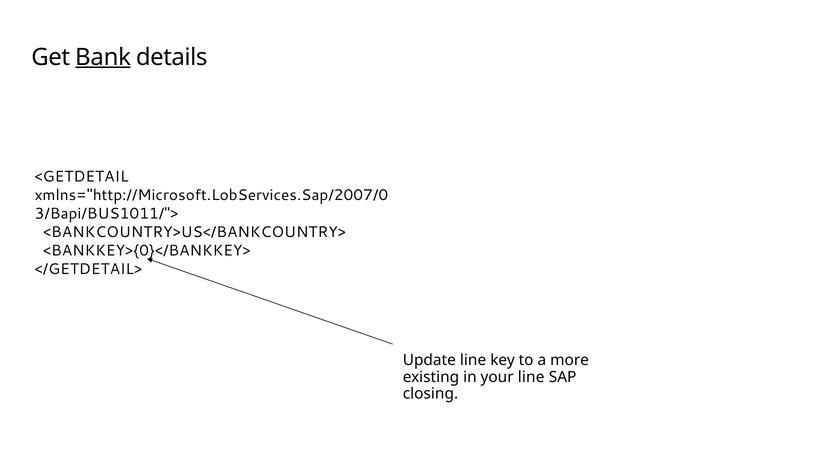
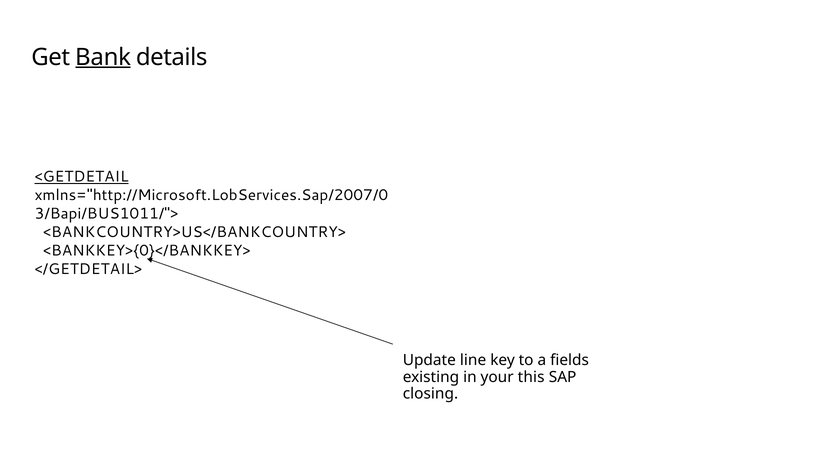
<GETDETAIL underline: none -> present
more: more -> fields
your line: line -> this
